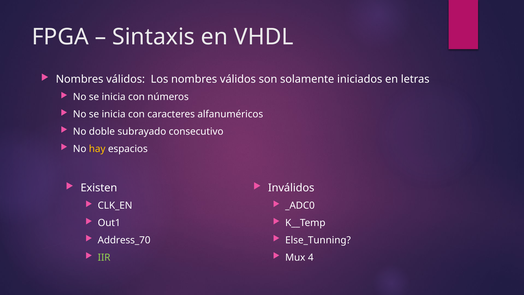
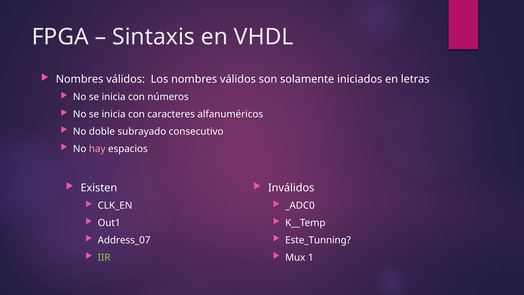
hay colour: yellow -> pink
Address_70: Address_70 -> Address_07
Else_Tunning: Else_Tunning -> Este_Tunning
4: 4 -> 1
